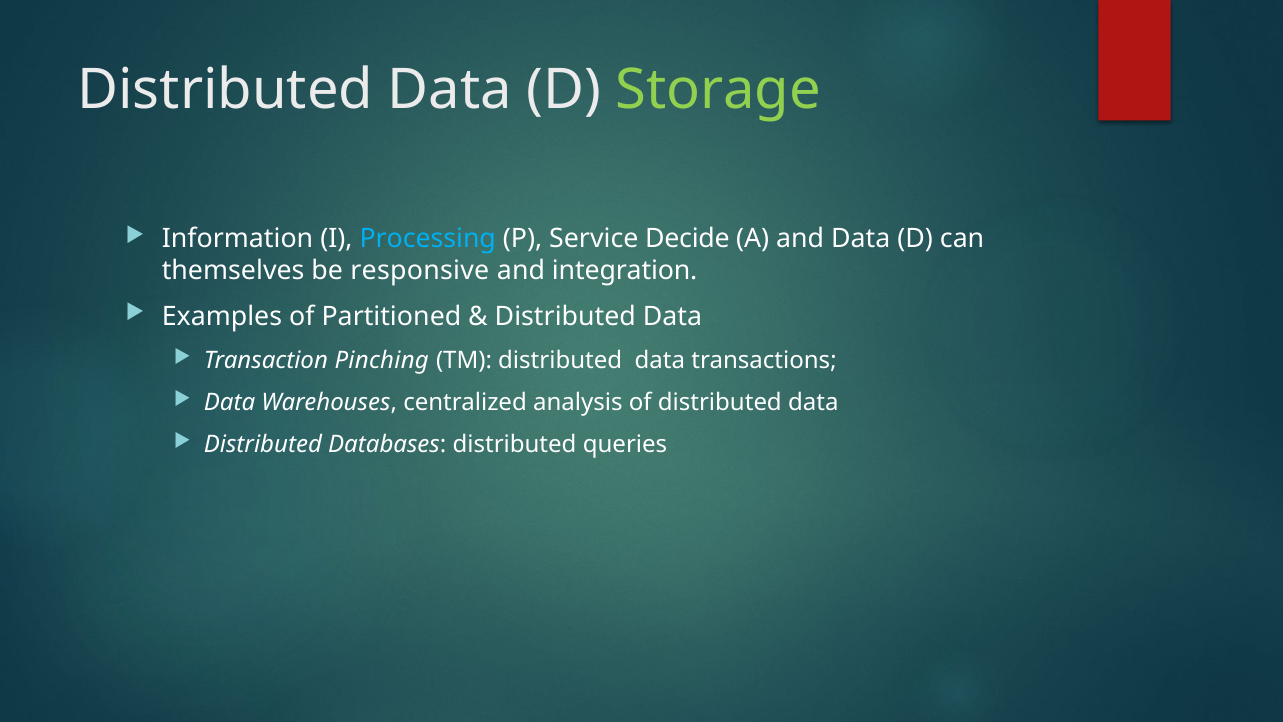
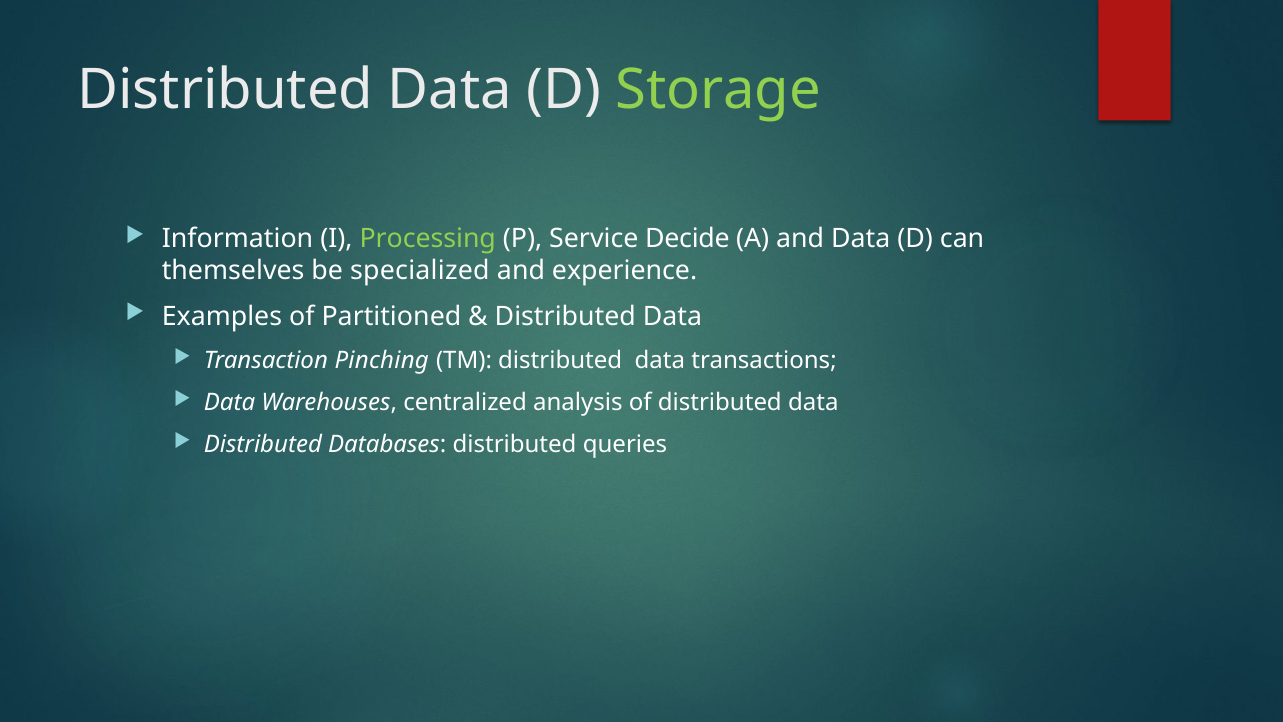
Processing colour: light blue -> light green
responsive: responsive -> specialized
integration: integration -> experience
